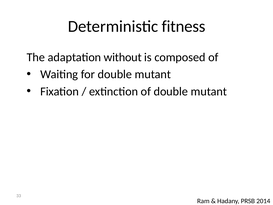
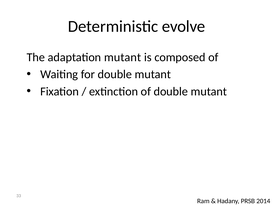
fitness: fitness -> evolve
adaptation without: without -> mutant
